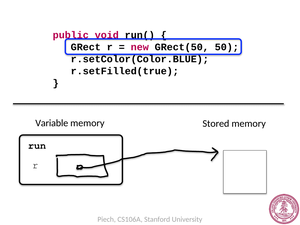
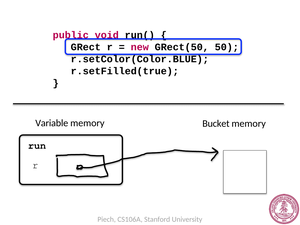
Stored: Stored -> Bucket
